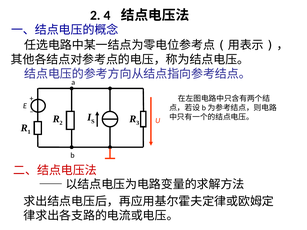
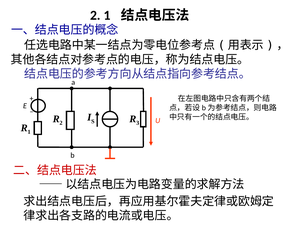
2 4: 4 -> 1
